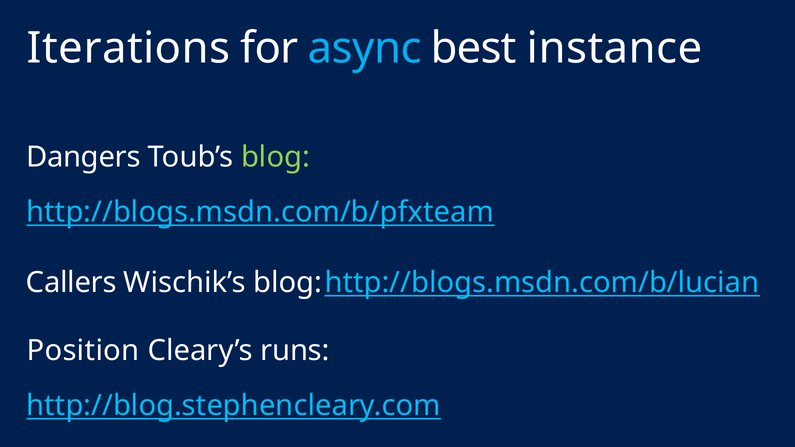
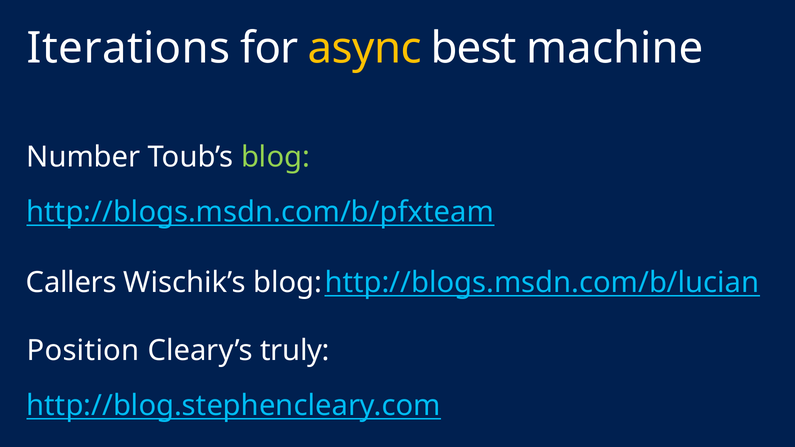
async at (365, 48) colour: light blue -> yellow
instance: instance -> machine
Dangers: Dangers -> Number
runs: runs -> truly
